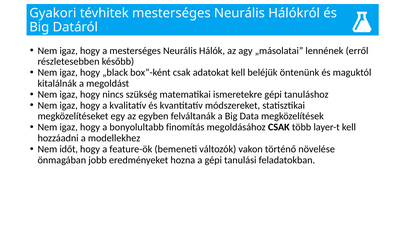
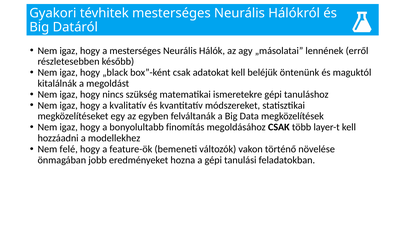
időt: időt -> felé
